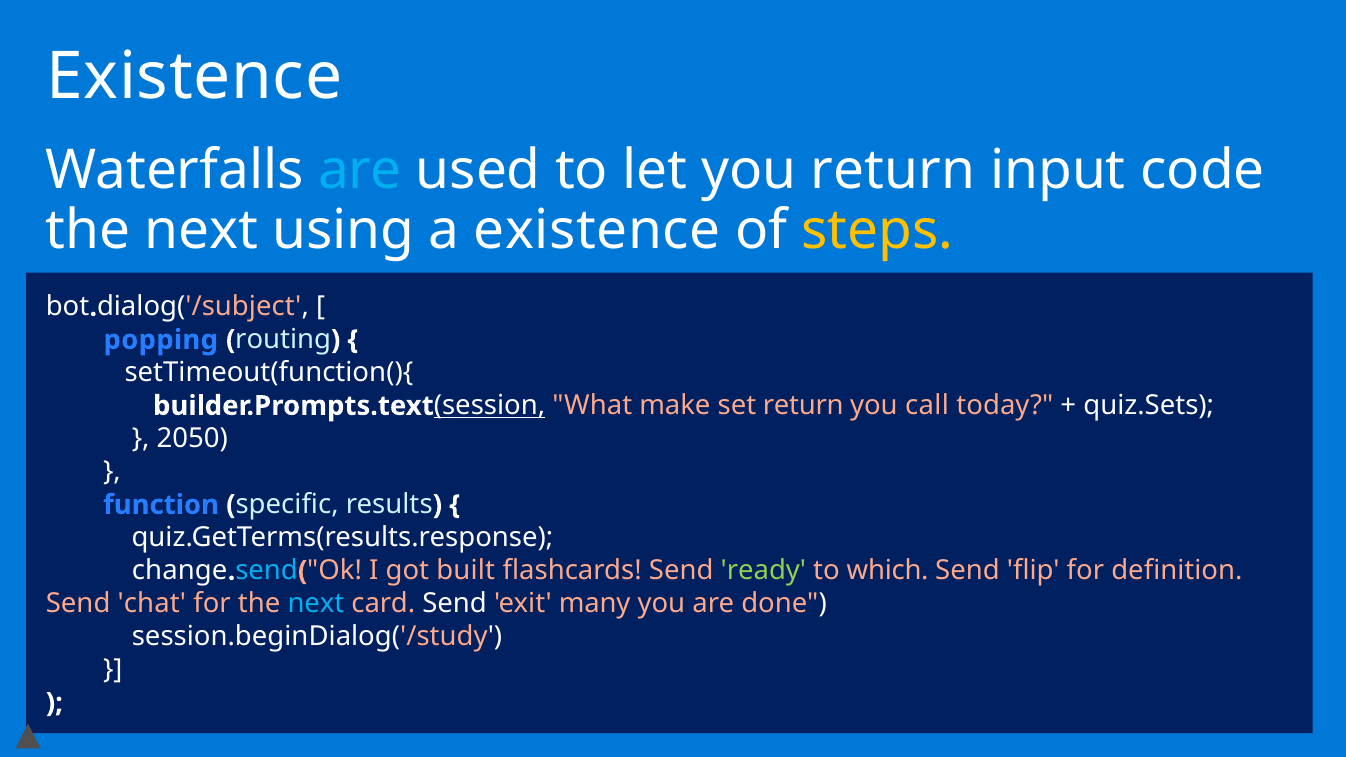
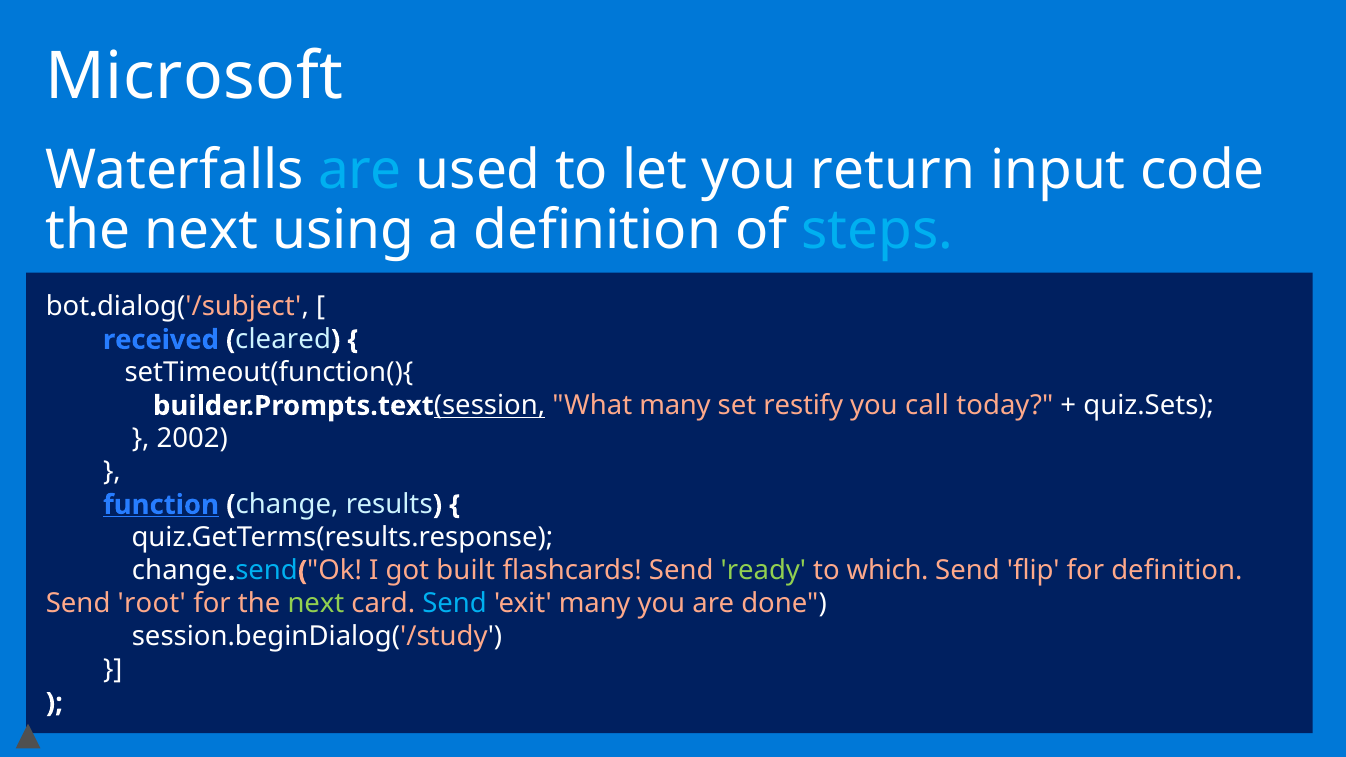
Existence at (194, 77): Existence -> Microsoft
a existence: existence -> definition
steps colour: yellow -> light blue
popping: popping -> received
routing: routing -> cleared
What make: make -> many
set return: return -> restify
2050: 2050 -> 2002
function underline: none -> present
specific at (287, 505): specific -> change
chat: chat -> root
next at (316, 604) colour: light blue -> light green
Send at (455, 604) colour: white -> light blue
